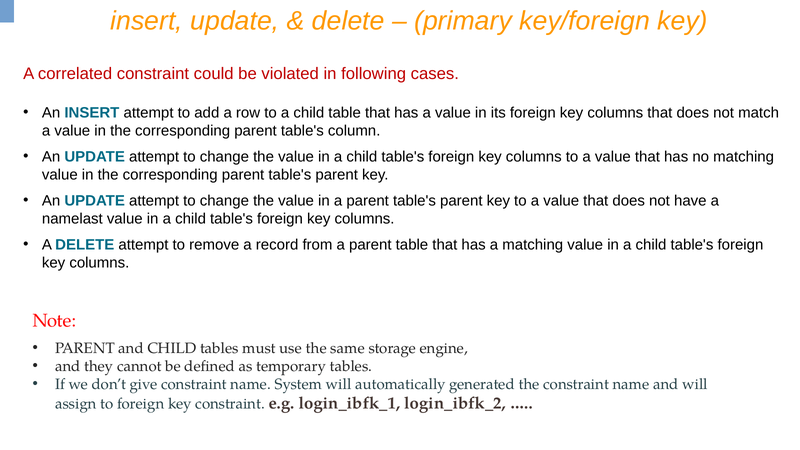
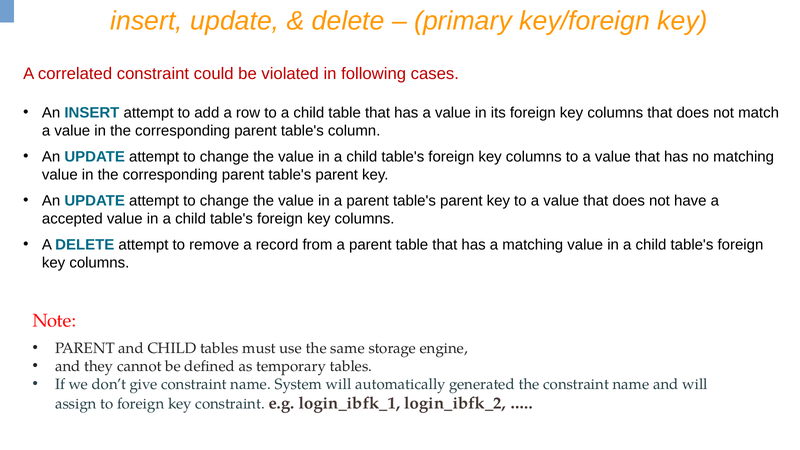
namelast: namelast -> accepted
